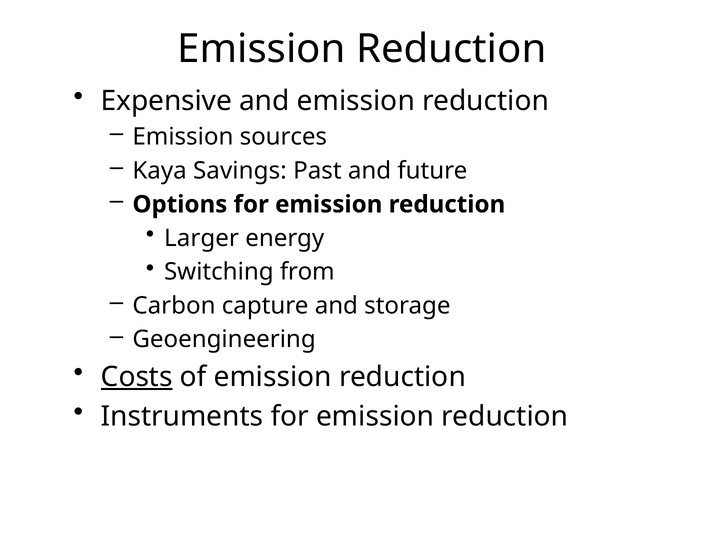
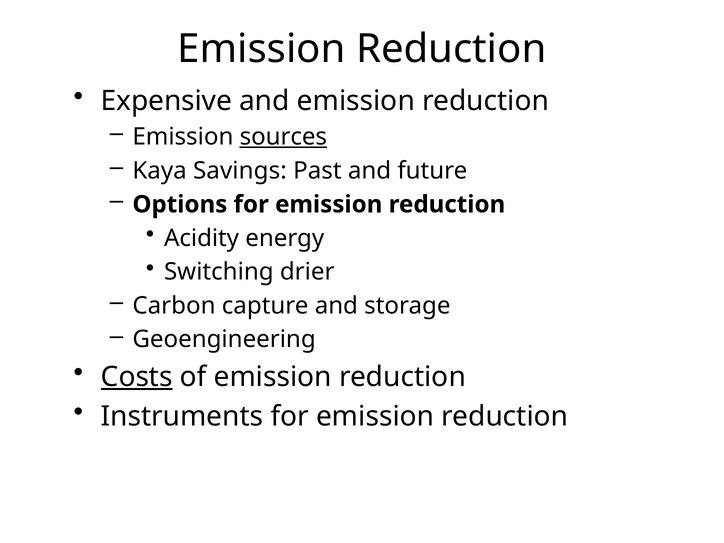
sources underline: none -> present
Larger: Larger -> Acidity
from: from -> drier
